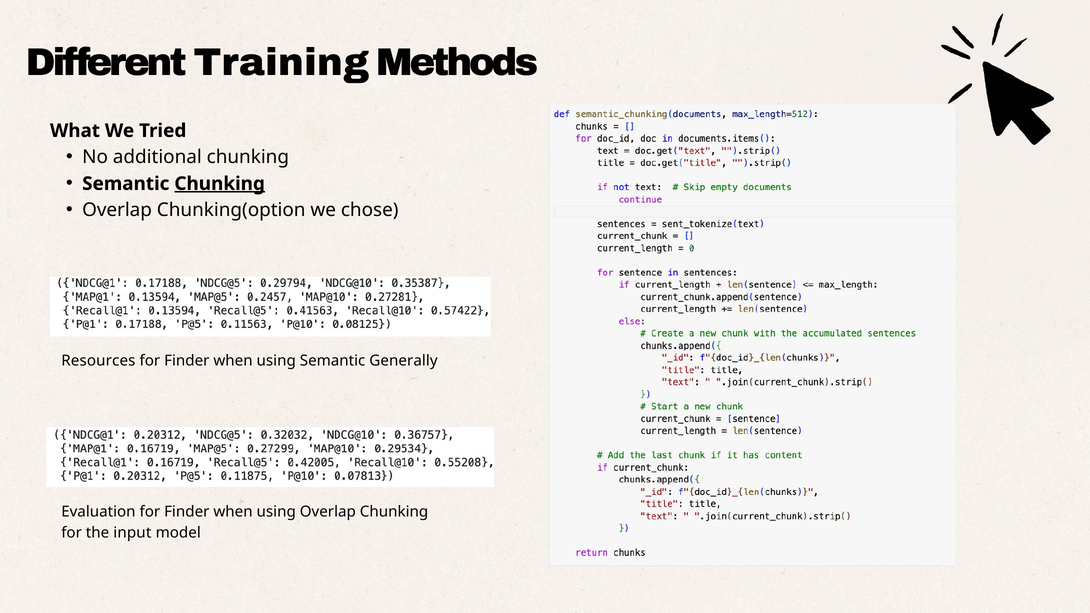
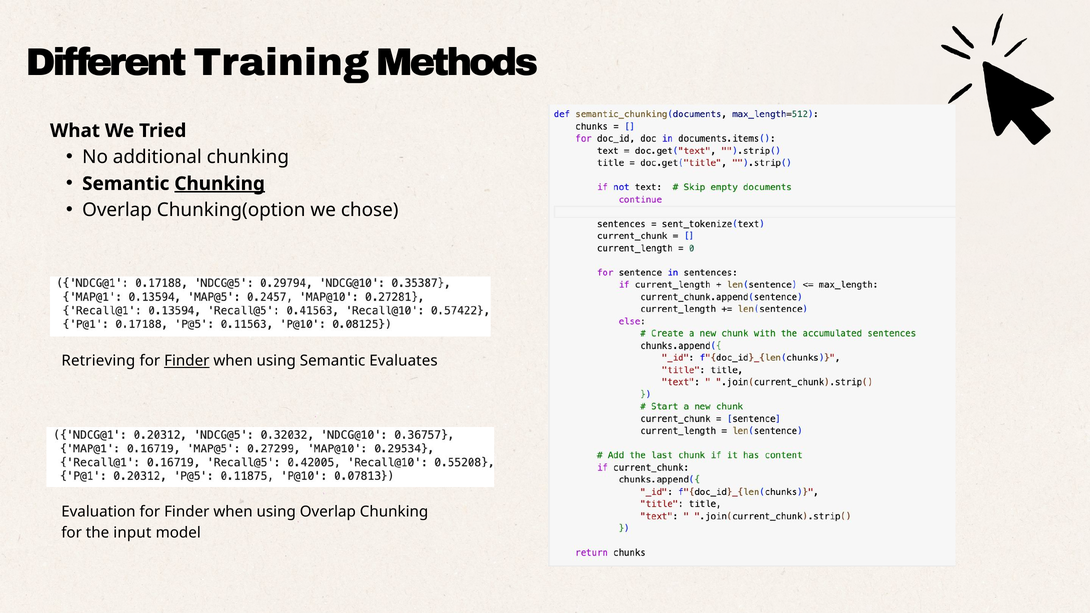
Resources: Resources -> Retrieving
Finder at (187, 361) underline: none -> present
Generally: Generally -> Evaluates
